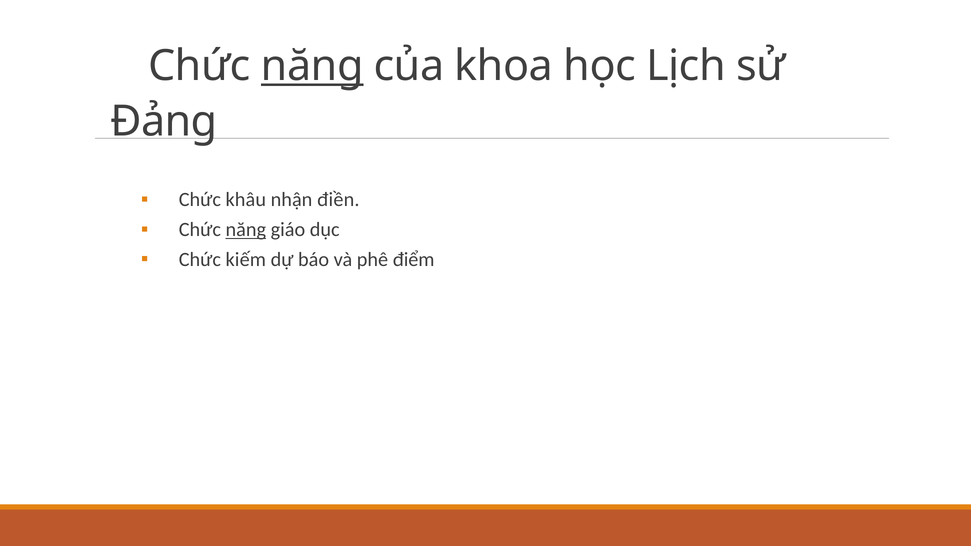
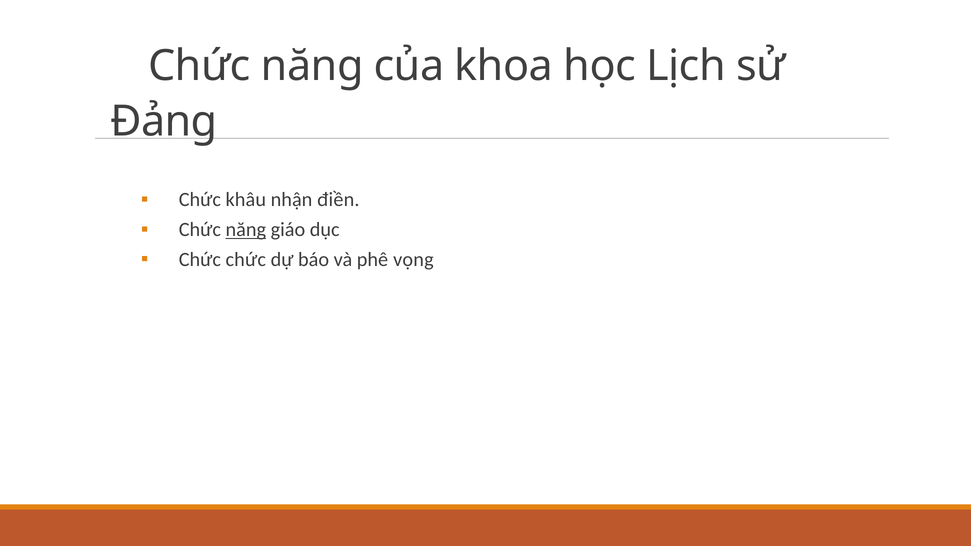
năng at (312, 66) underline: present -> none
Chức kiếm: kiếm -> chức
điểm: điểm -> vọng
